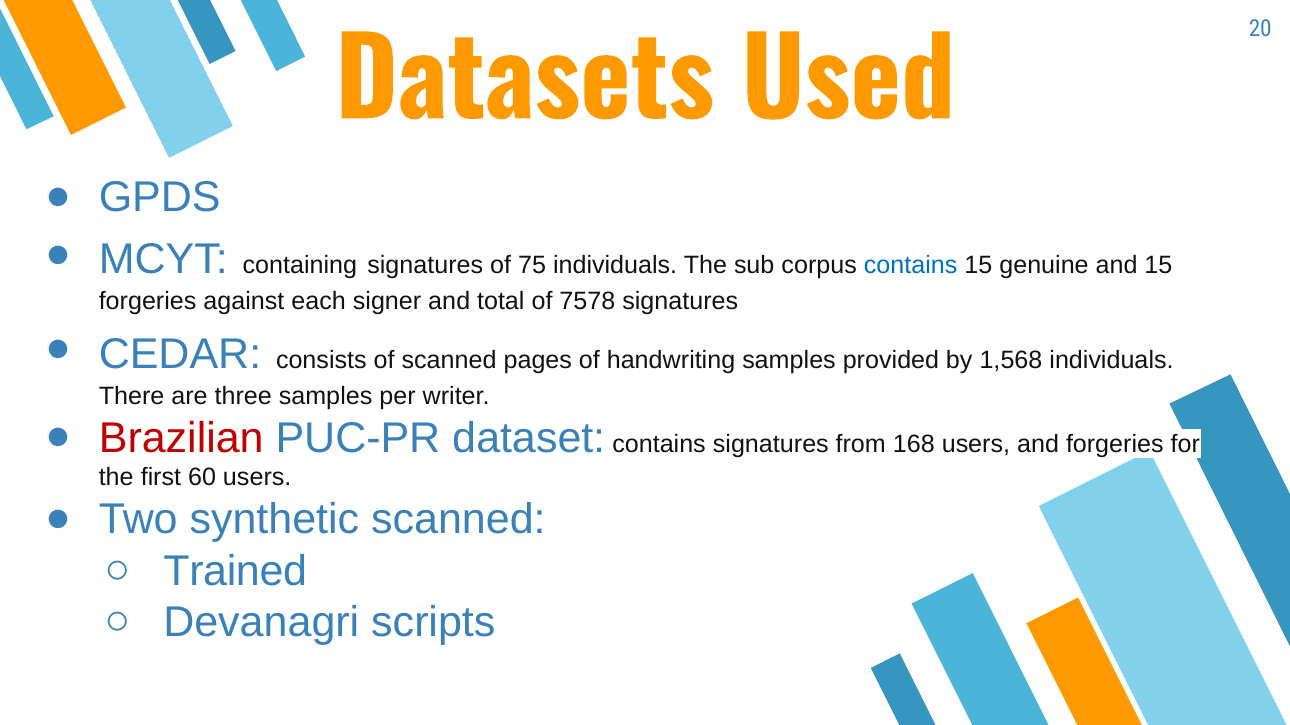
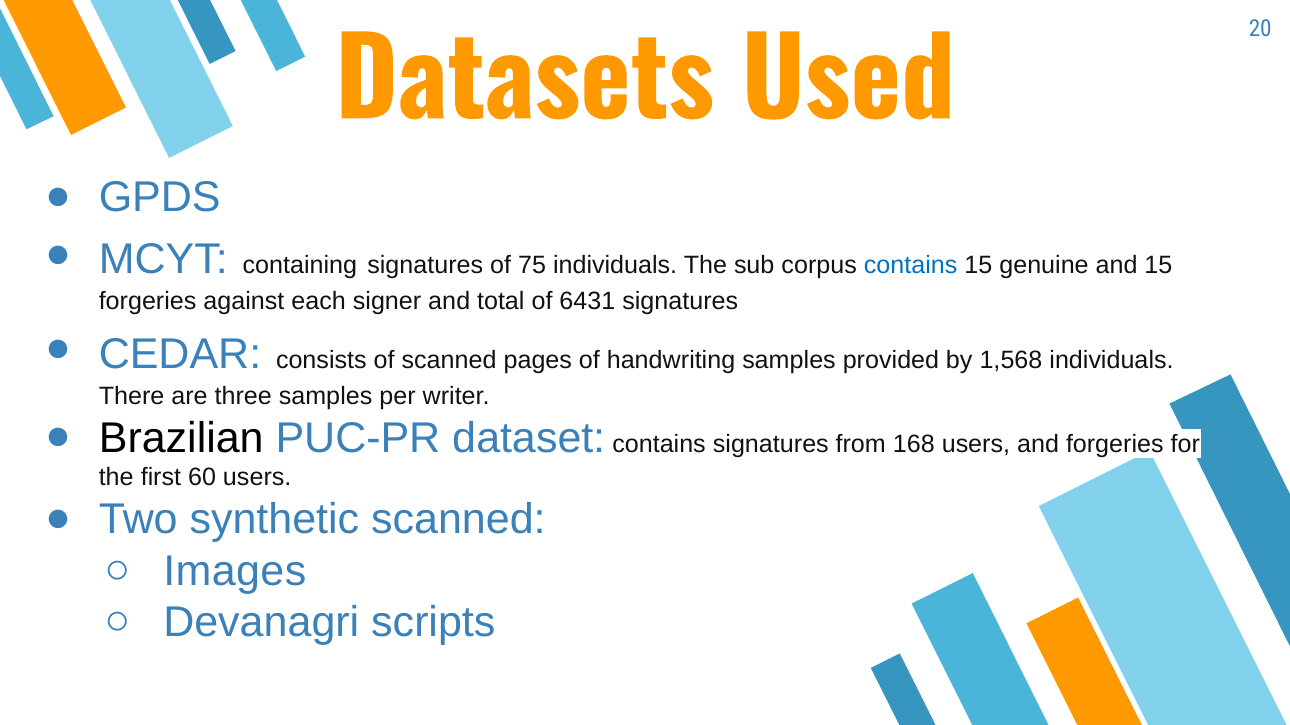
7578: 7578 -> 6431
Brazilian colour: red -> black
Trained: Trained -> Images
